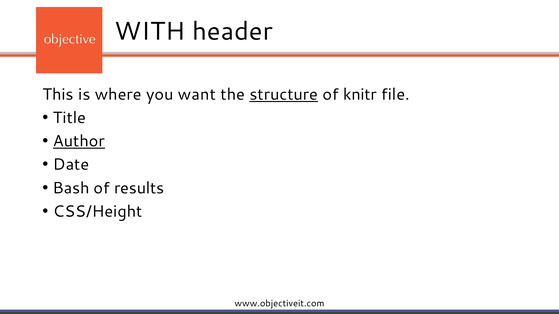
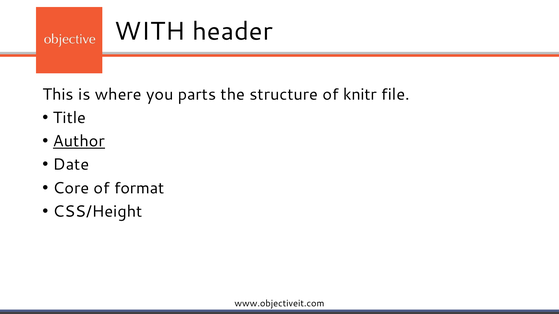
want: want -> parts
structure underline: present -> none
Bash: Bash -> Core
results: results -> format
